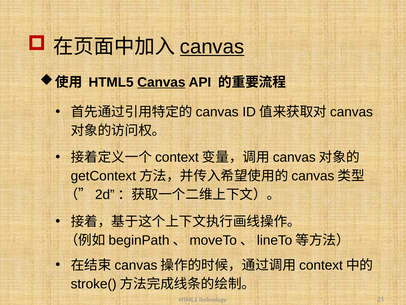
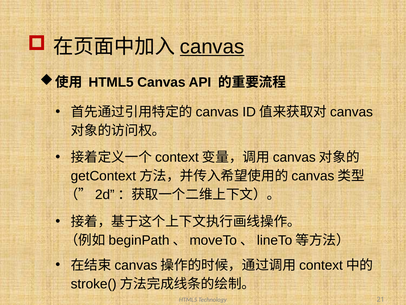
Canvas at (161, 82) underline: present -> none
